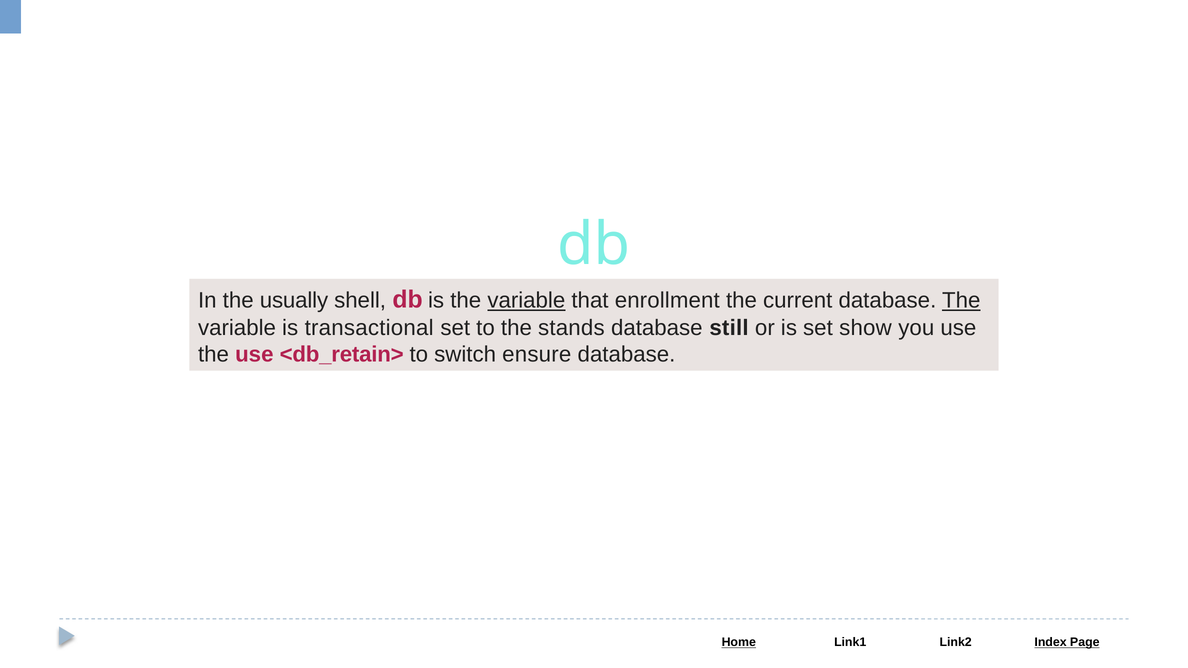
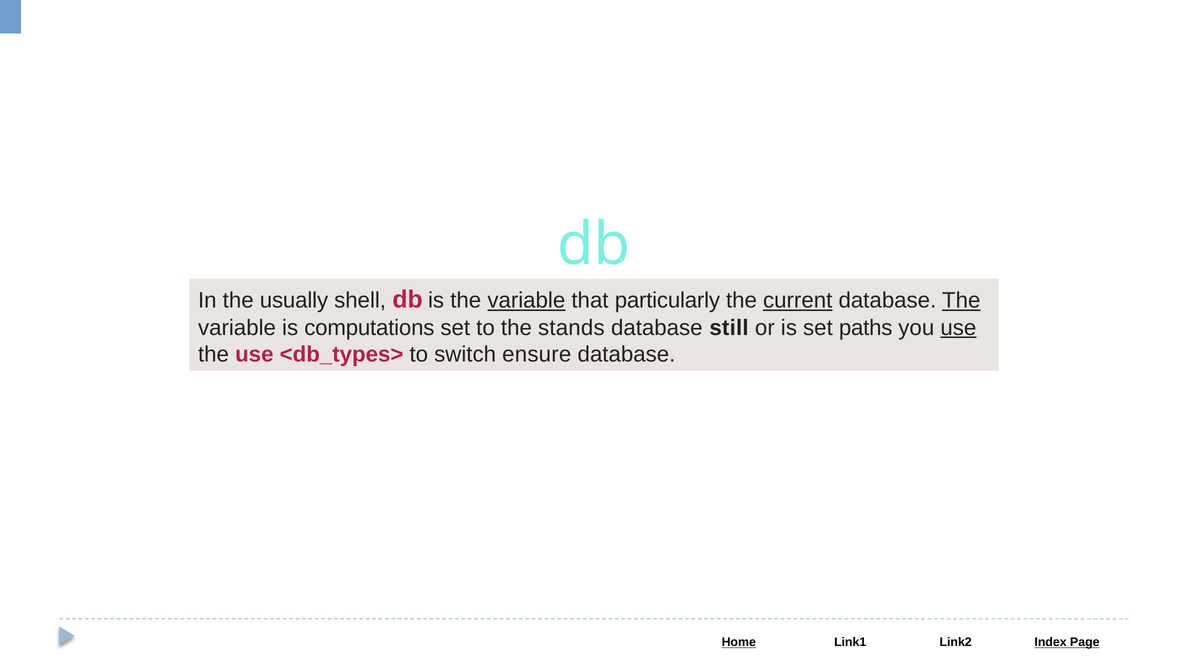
enrollment: enrollment -> particularly
current underline: none -> present
transactional: transactional -> computations
show: show -> paths
use at (958, 328) underline: none -> present
<db_retain>: <db_retain> -> <db_types>
